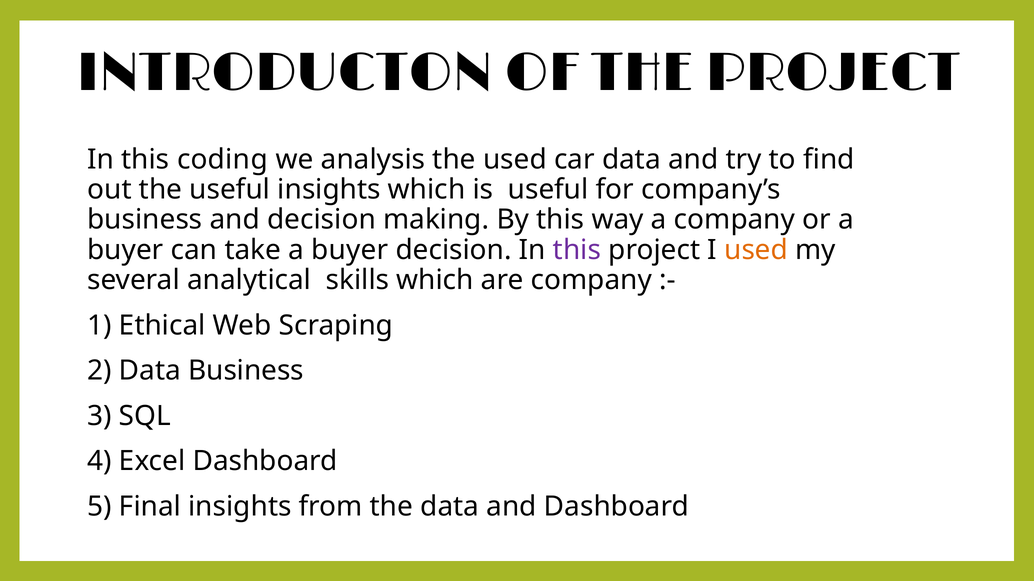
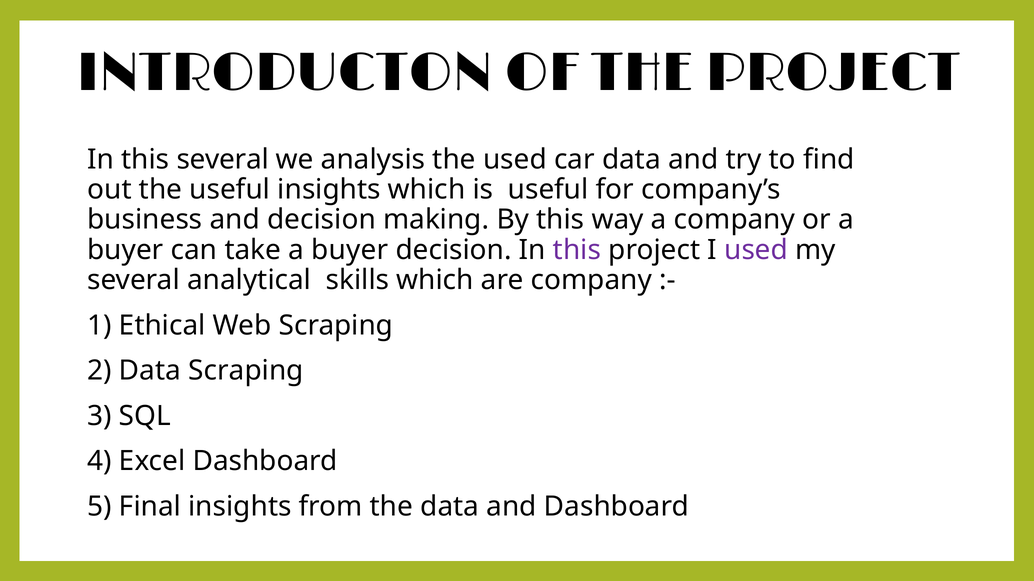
this coding: coding -> several
used at (756, 250) colour: orange -> purple
Data Business: Business -> Scraping
